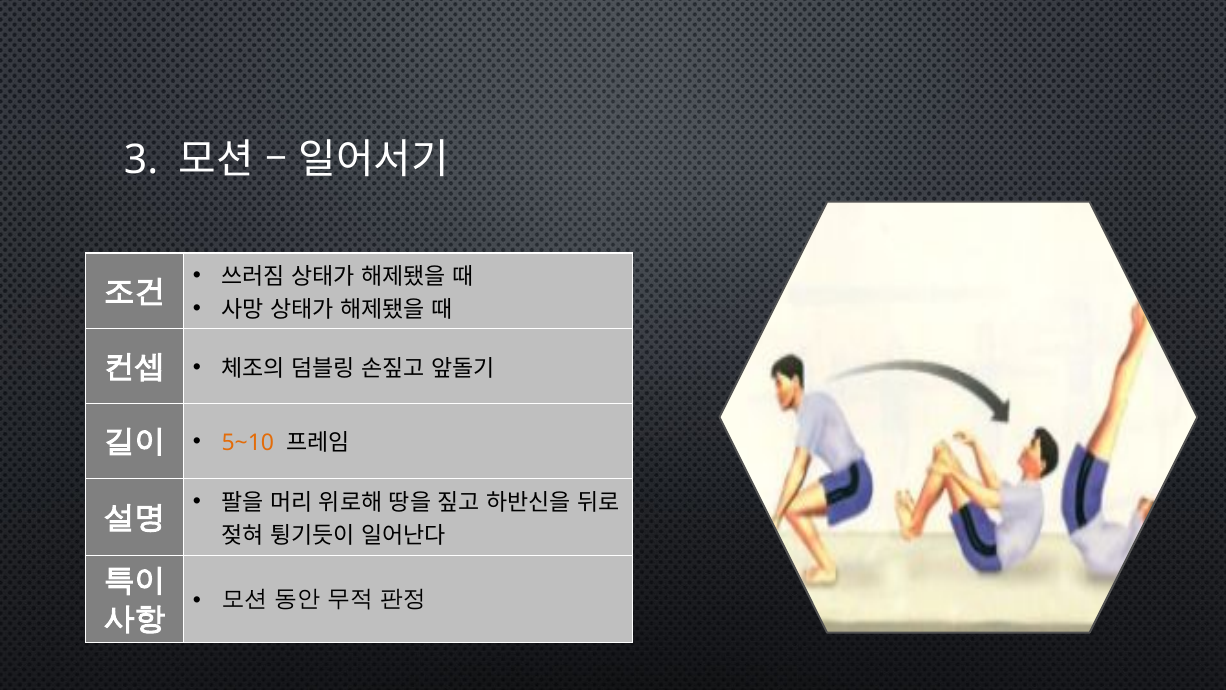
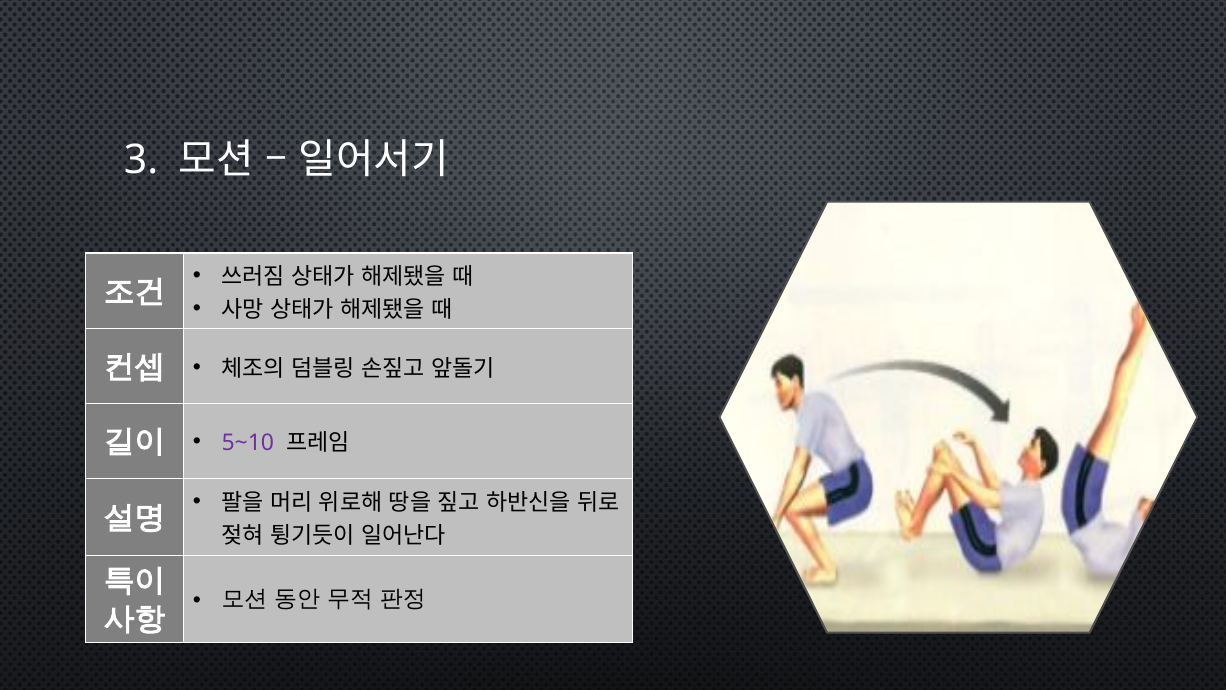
5~10 colour: orange -> purple
